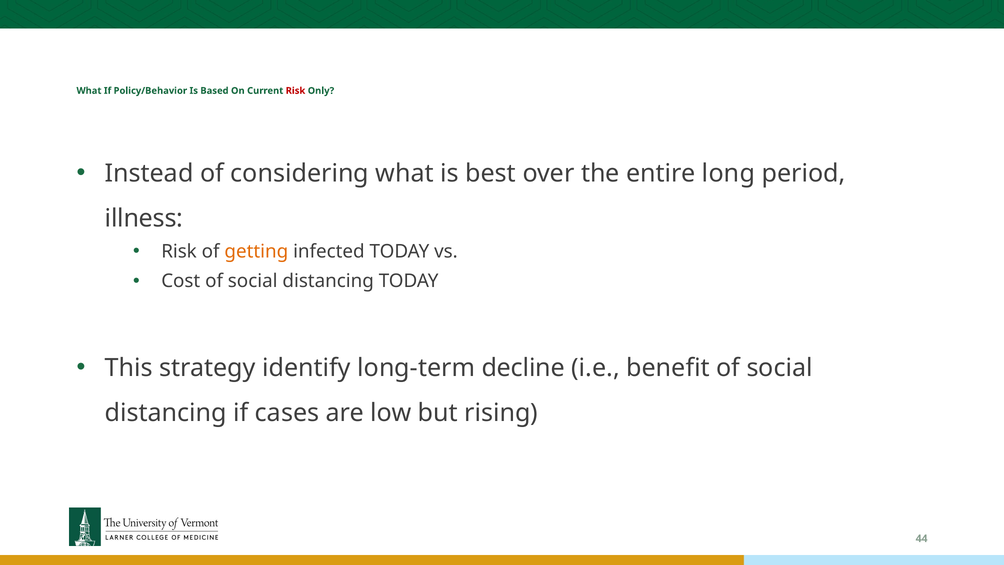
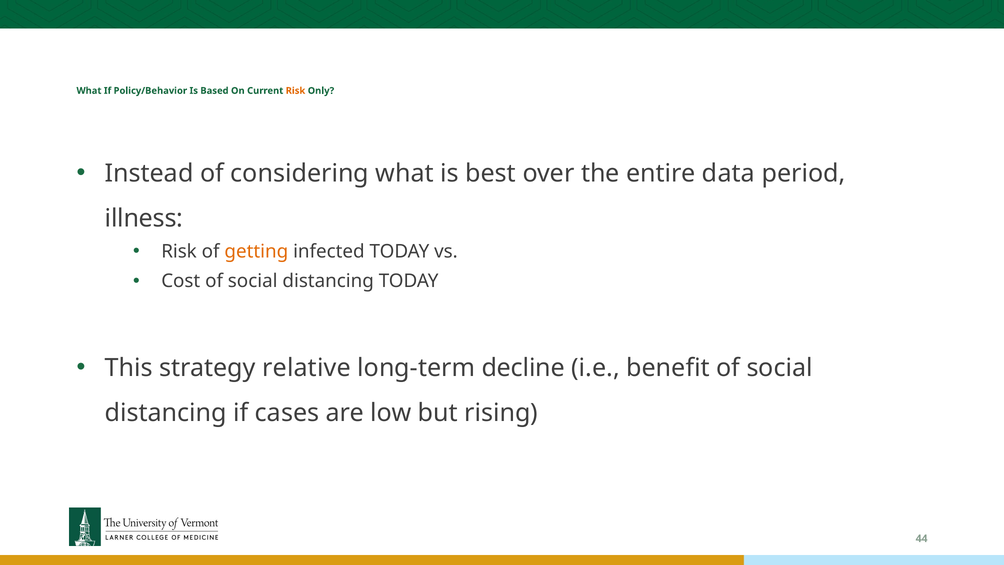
Risk at (296, 91) colour: red -> orange
long: long -> data
identify: identify -> relative
